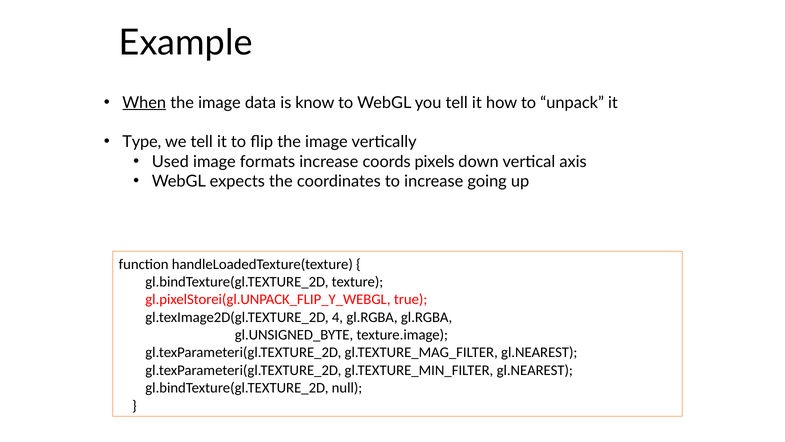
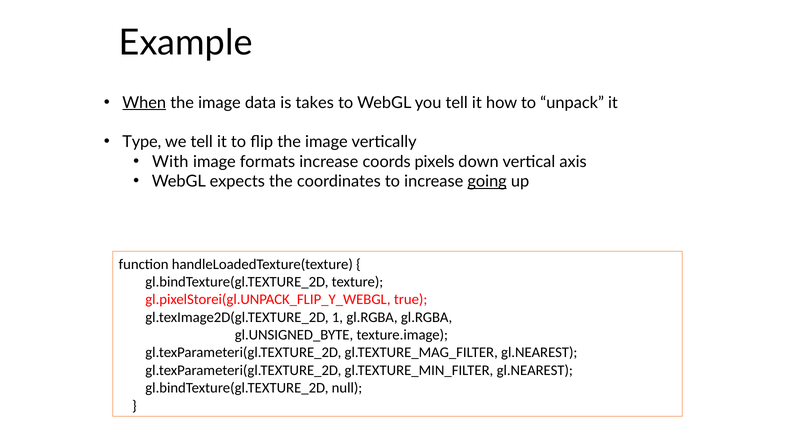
know: know -> takes
Used: Used -> With
going underline: none -> present
4: 4 -> 1
